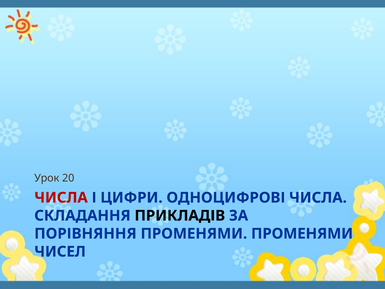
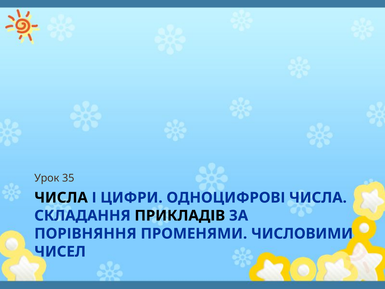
20: 20 -> 35
ЧИСЛА at (61, 198) colour: red -> black
ПРОМЕНЯМИ ПРОМЕНЯМИ: ПРОМЕНЯМИ -> ЧИСЛОВИМИ
